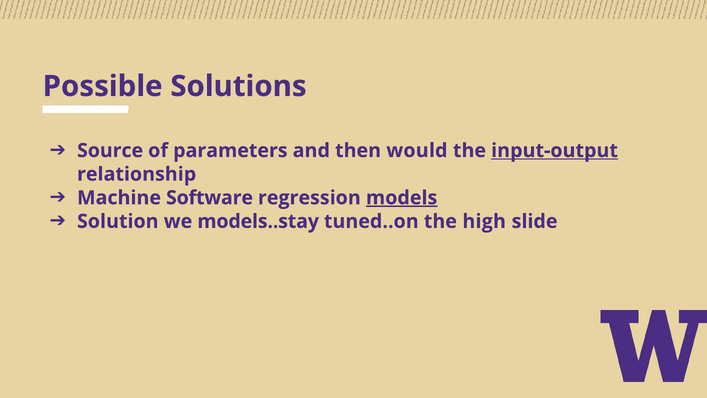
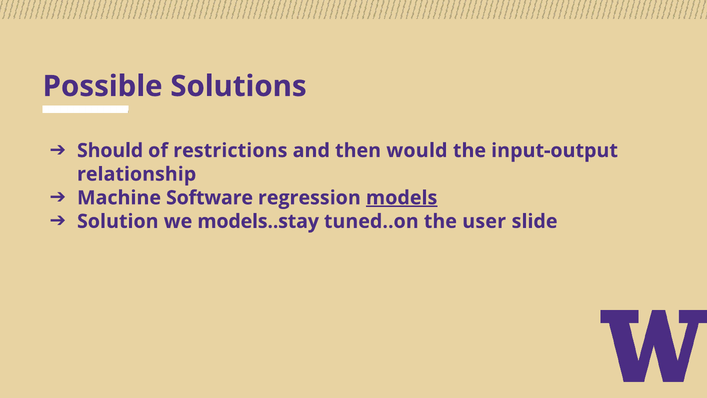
Source: Source -> Should
parameters: parameters -> restrictions
input-output underline: present -> none
high: high -> user
